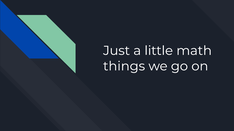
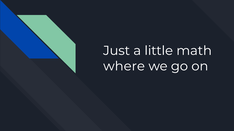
things: things -> where
